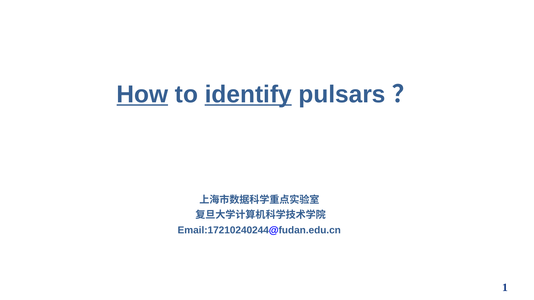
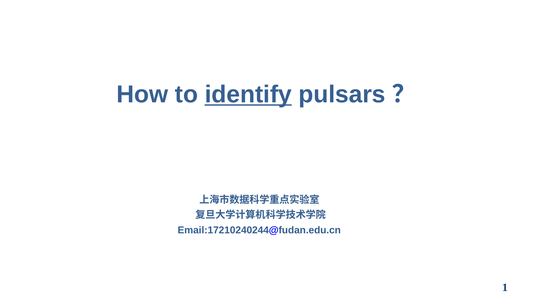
How underline: present -> none
